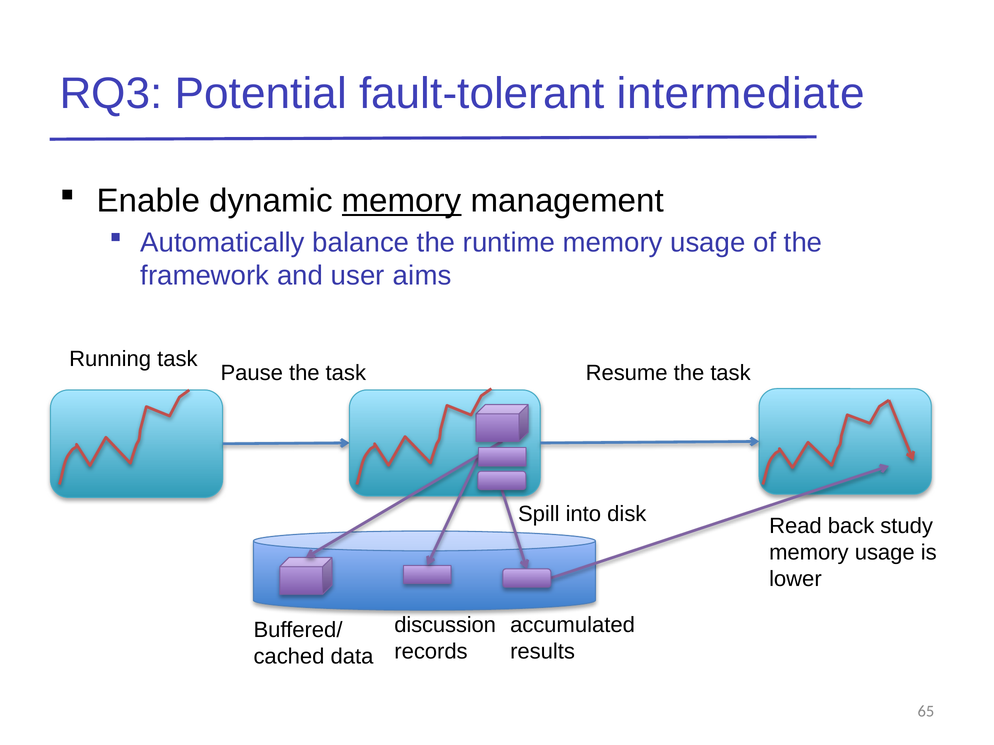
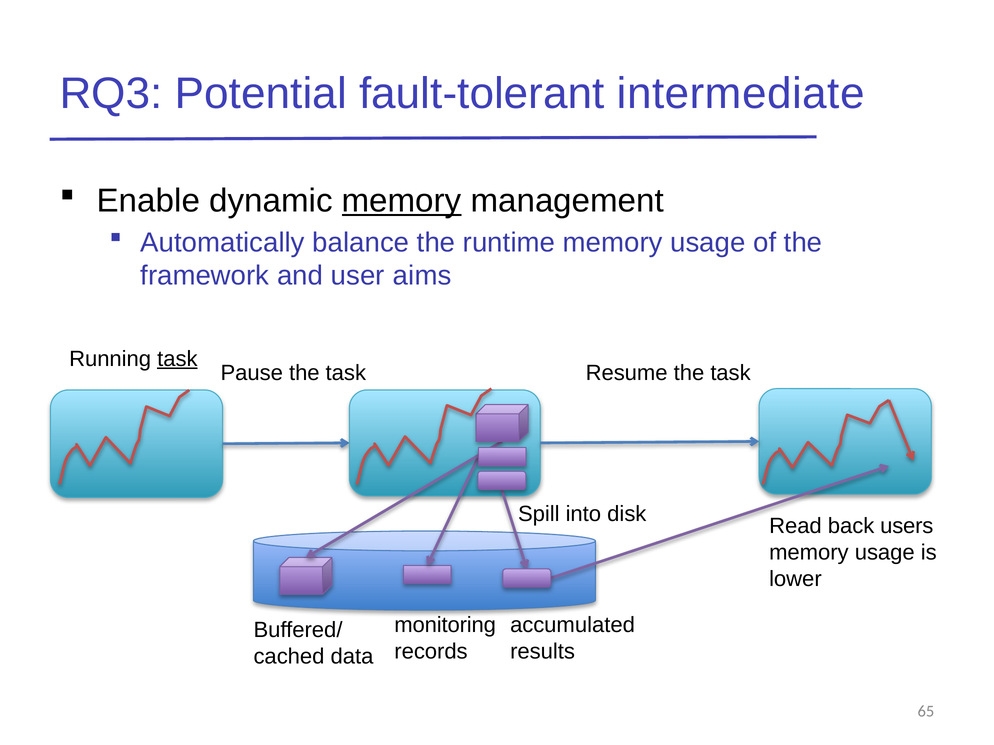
task at (177, 359) underline: none -> present
study: study -> users
discussion: discussion -> monitoring
